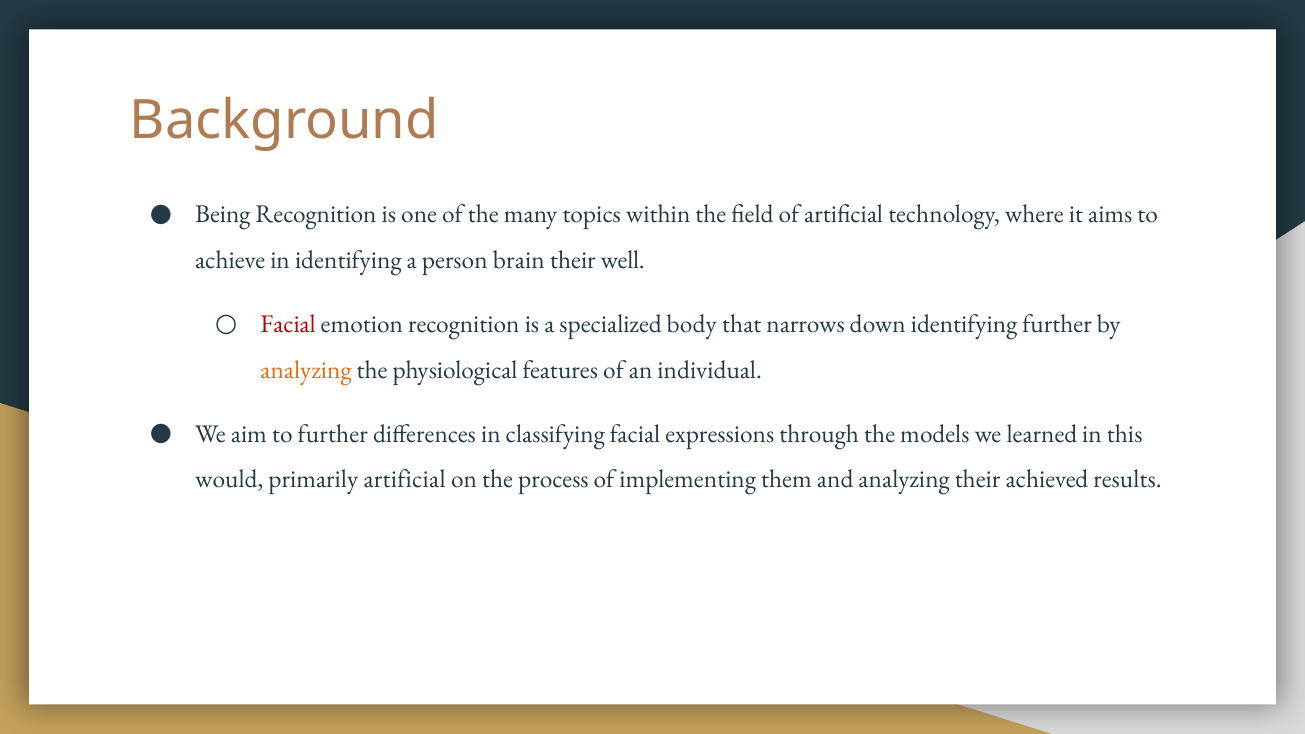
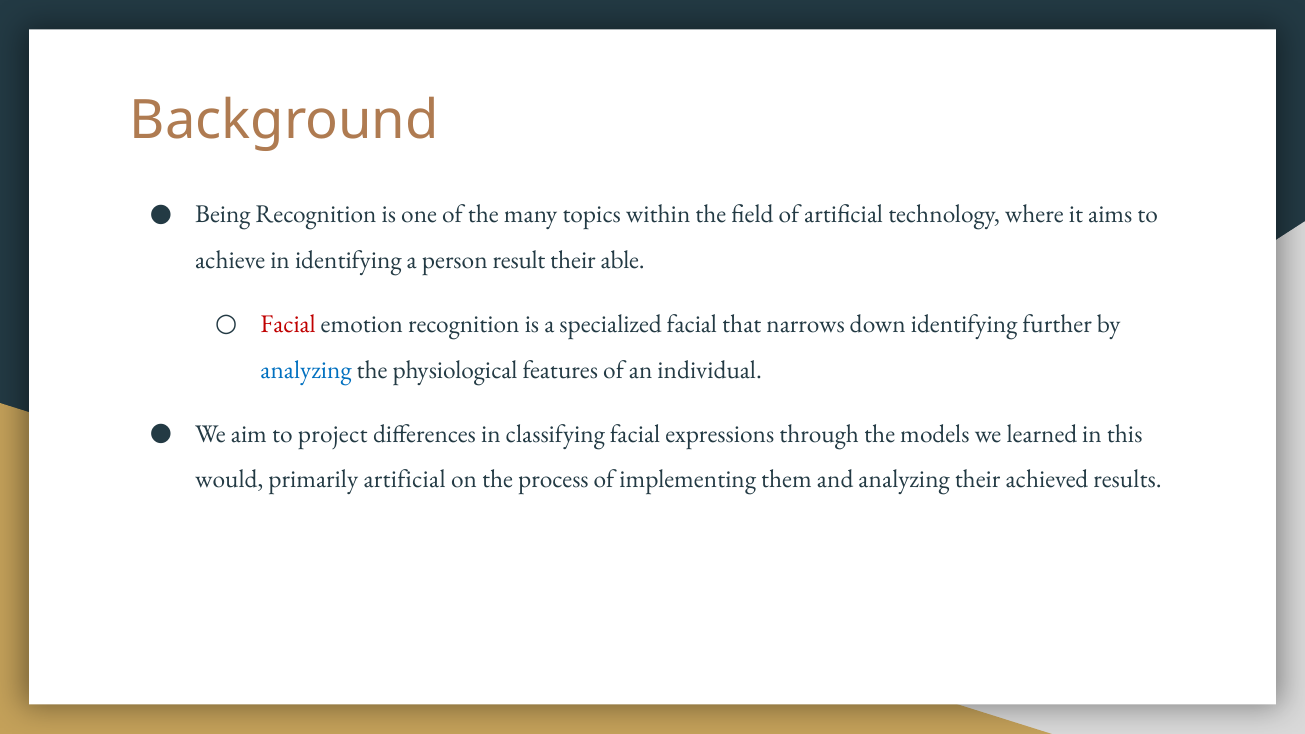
brain: brain -> result
well: well -> able
specialized body: body -> facial
analyzing at (306, 370) colour: orange -> blue
to further: further -> project
